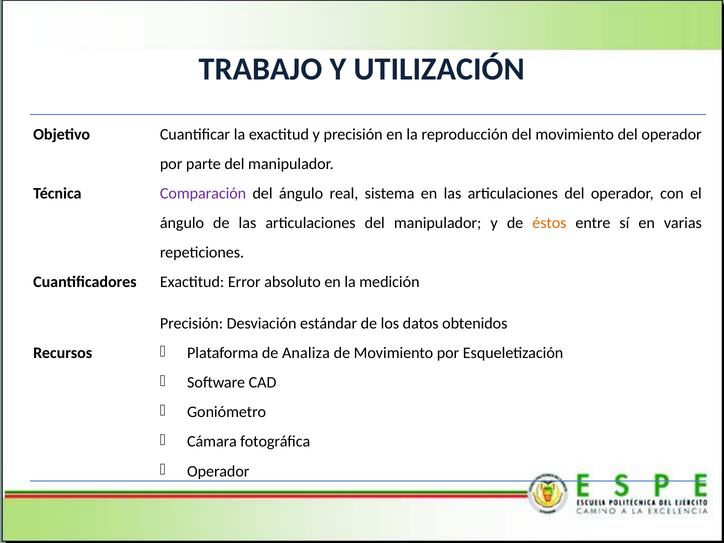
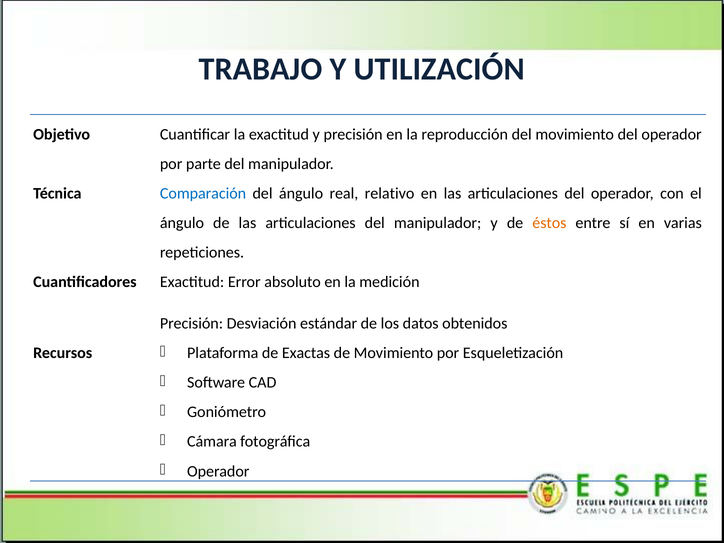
Comparación colour: purple -> blue
sistema: sistema -> relativo
Analiza: Analiza -> Exactas
